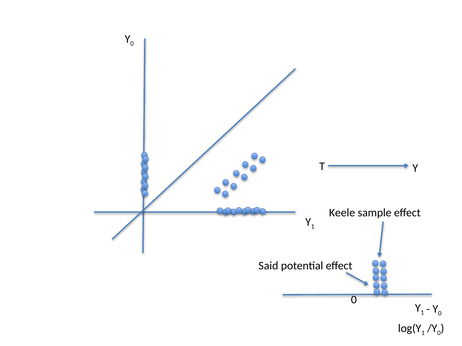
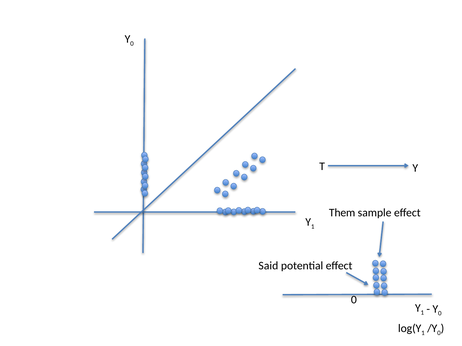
Keele: Keele -> Them
